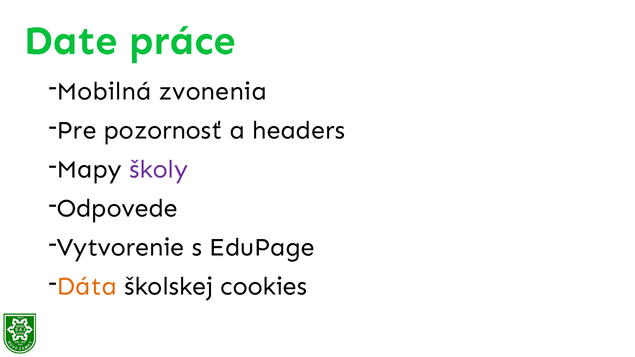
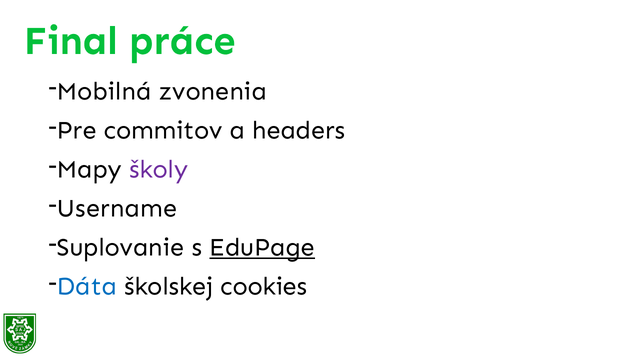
Date: Date -> Final
pozornosť: pozornosť -> commitov
Odpovede: Odpovede -> Username
Vytvorenie: Vytvorenie -> Suplovanie
EduPage underline: none -> present
Dáta colour: orange -> blue
